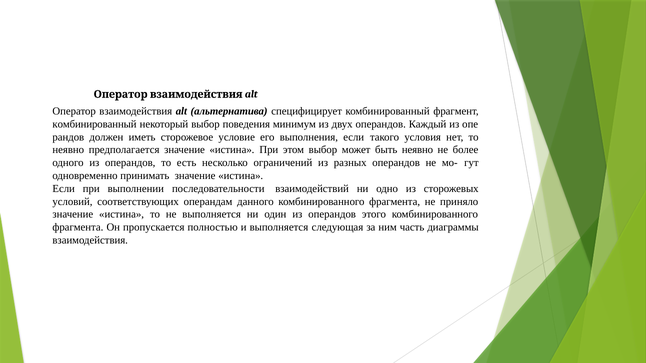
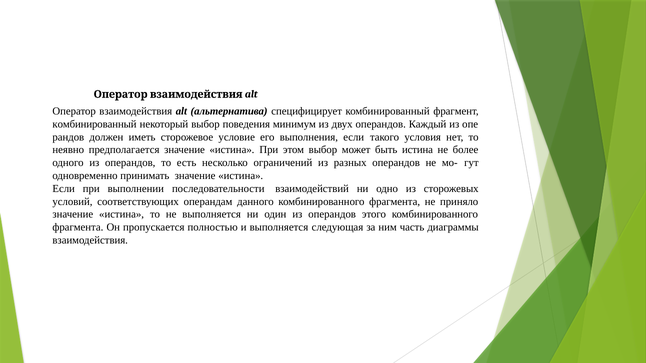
быть неявно: неявно -> истина
